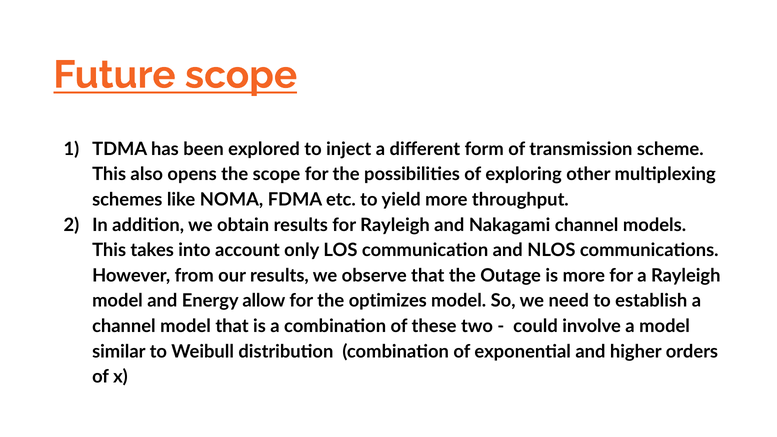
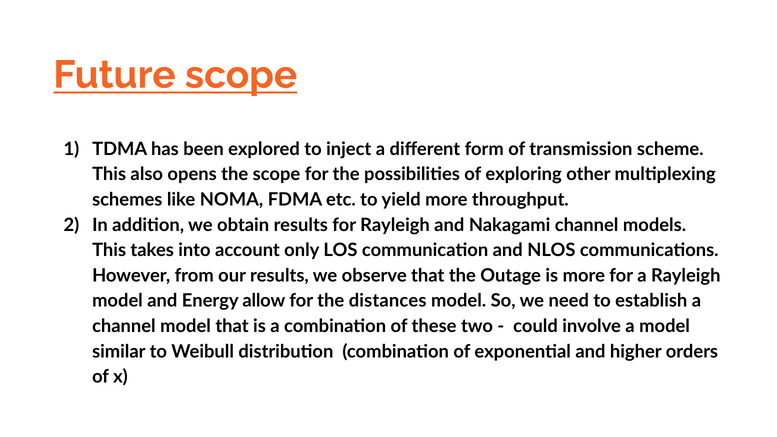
optimizes: optimizes -> distances
